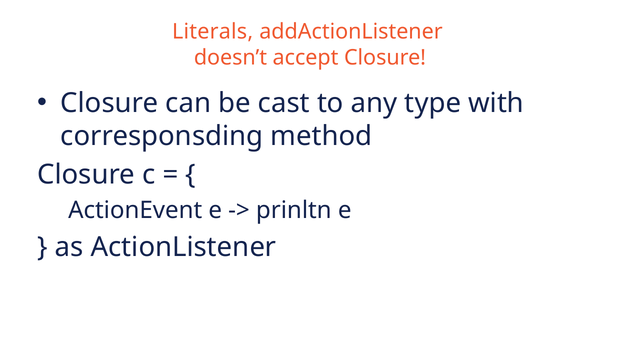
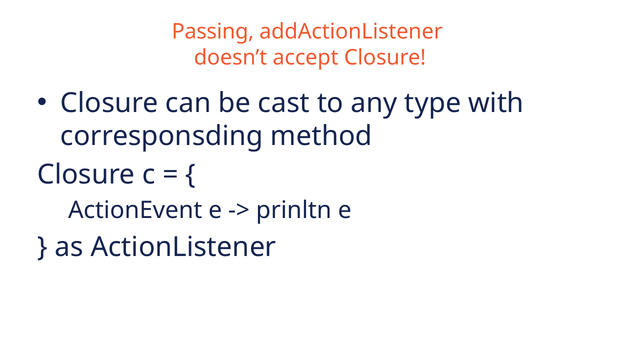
Literals: Literals -> Passing
